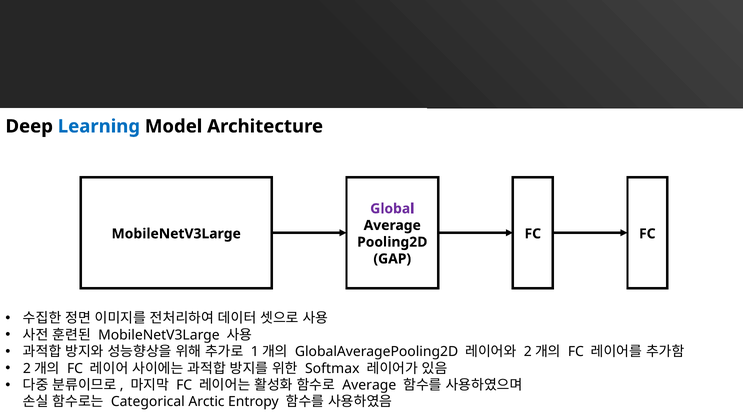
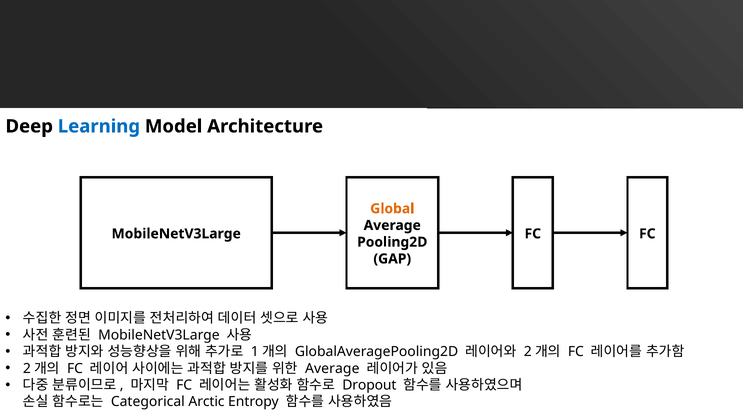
Global colour: purple -> orange
Softmax at (332, 368): Softmax -> Average
Average at (369, 385): Average -> Dropout
